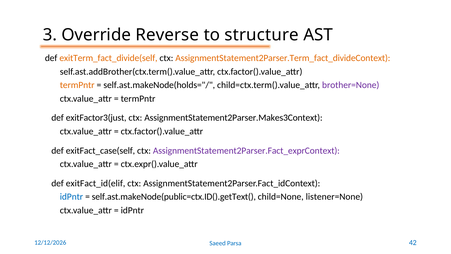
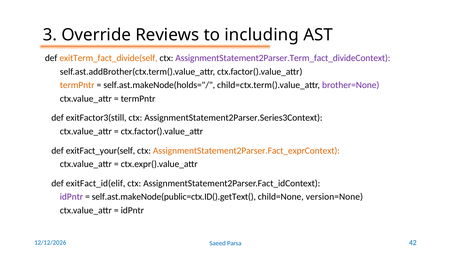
Reverse: Reverse -> Reviews
structure: structure -> including
AssignmentStatement2Parser.Term_fact_divideContext colour: orange -> purple
exitFactor3(just: exitFactor3(just -> exitFactor3(still
AssignmentStatement2Parser.Makes3Context: AssignmentStatement2Parser.Makes3Context -> AssignmentStatement2Parser.Series3Context
exitFact_case(self: exitFact_case(self -> exitFact_your(self
AssignmentStatement2Parser.Fact_exprContext colour: purple -> orange
idPntr at (71, 197) colour: blue -> purple
listener=None: listener=None -> version=None
